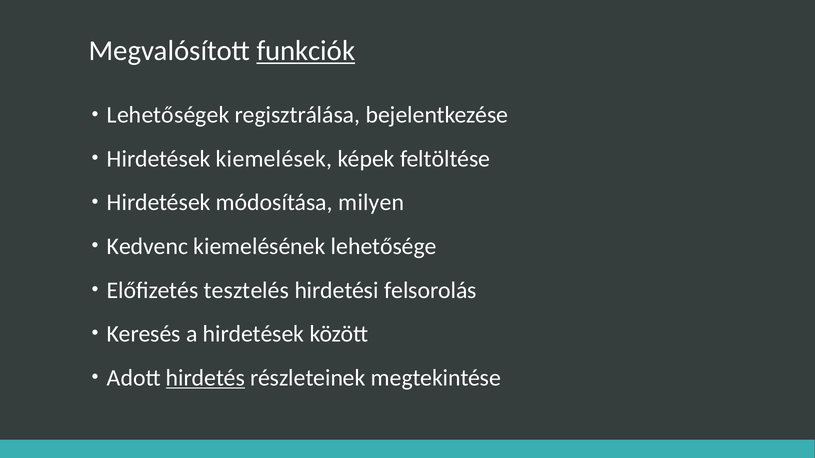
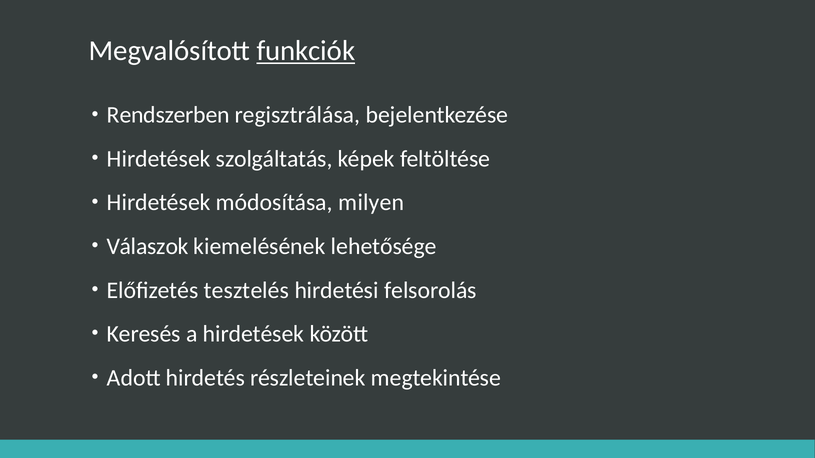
Lehetőségek: Lehetőségek -> Rendszerben
kiemelések: kiemelések -> szolgáltatás
Kedvenc: Kedvenc -> Válaszok
hirdetés underline: present -> none
